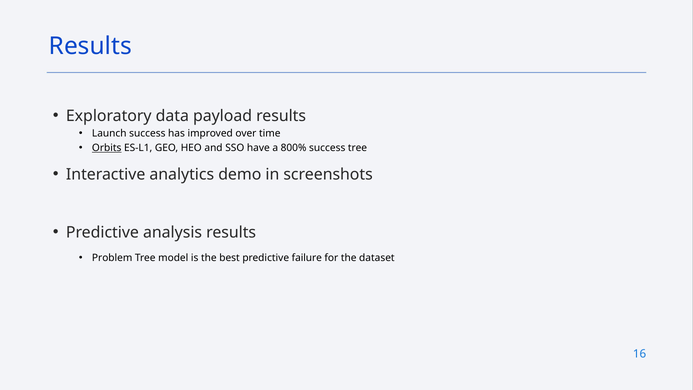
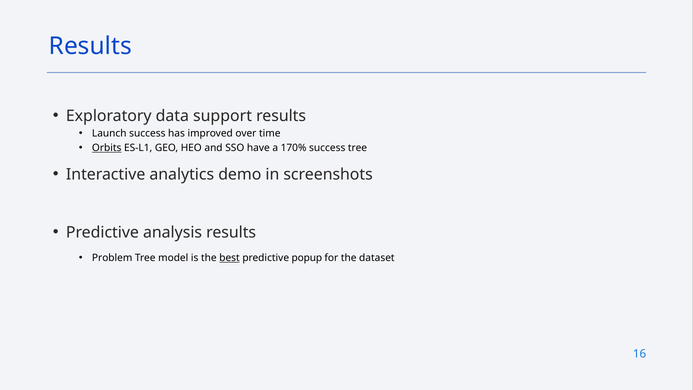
payload: payload -> support
800%: 800% -> 170%
best underline: none -> present
failure: failure -> popup
